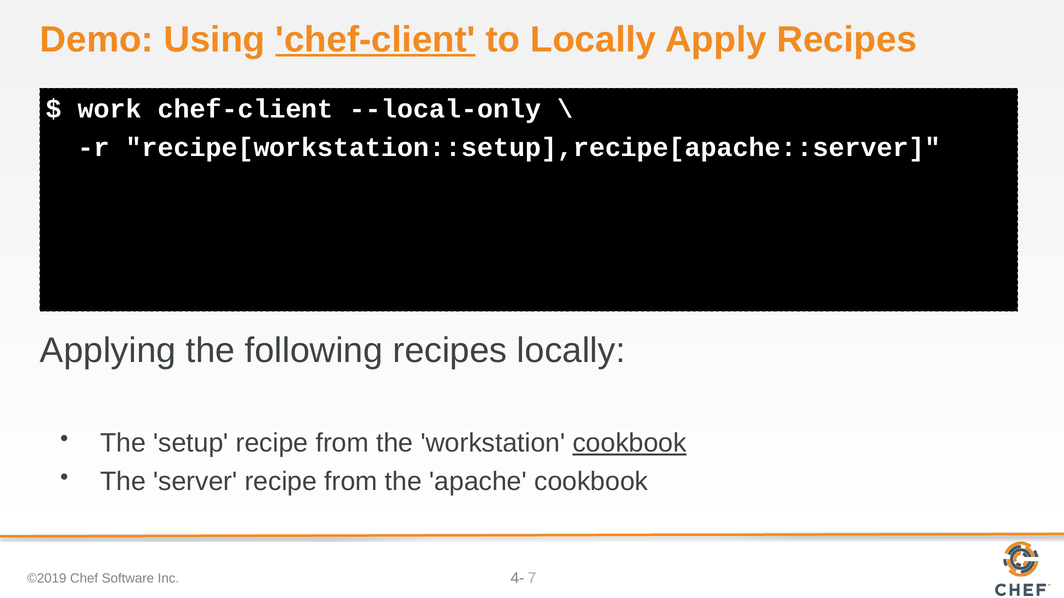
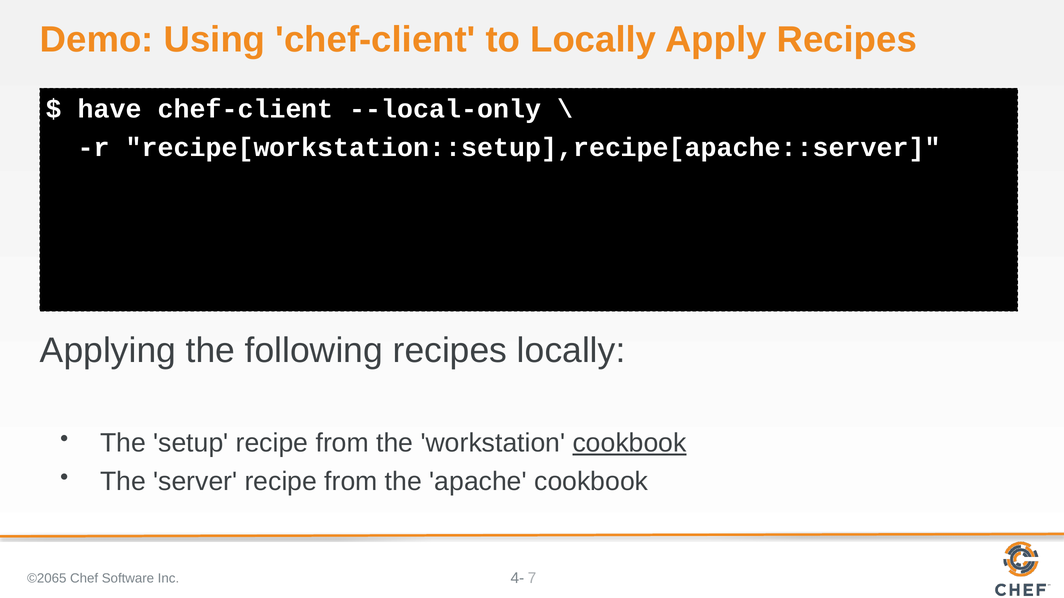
chef-client at (375, 40) underline: present -> none
work: work -> have
©2019: ©2019 -> ©2065
